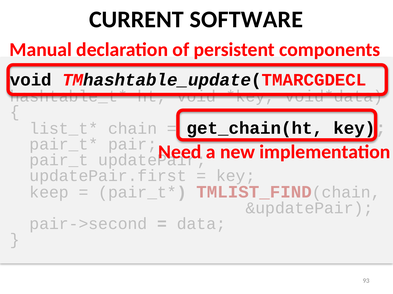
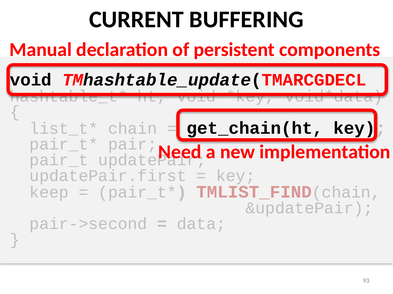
SOFTWARE: SOFTWARE -> BUFFERING
